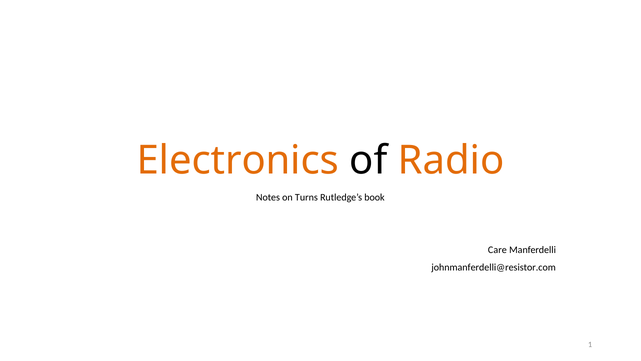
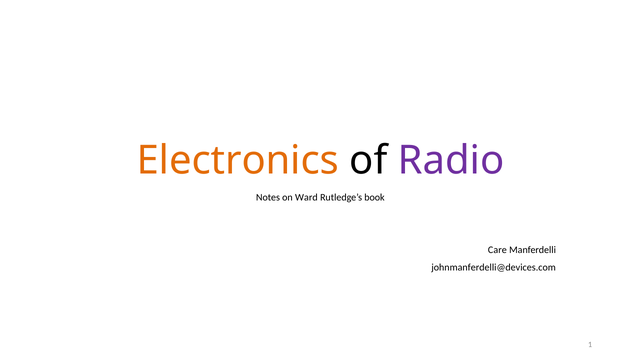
Radio colour: orange -> purple
Turns: Turns -> Ward
johnmanferdelli@resistor.com: johnmanferdelli@resistor.com -> johnmanferdelli@devices.com
